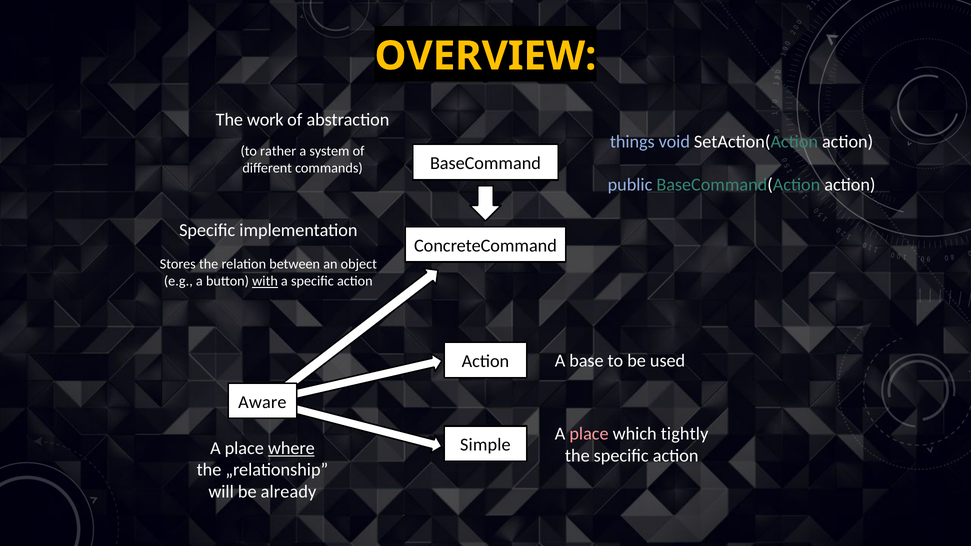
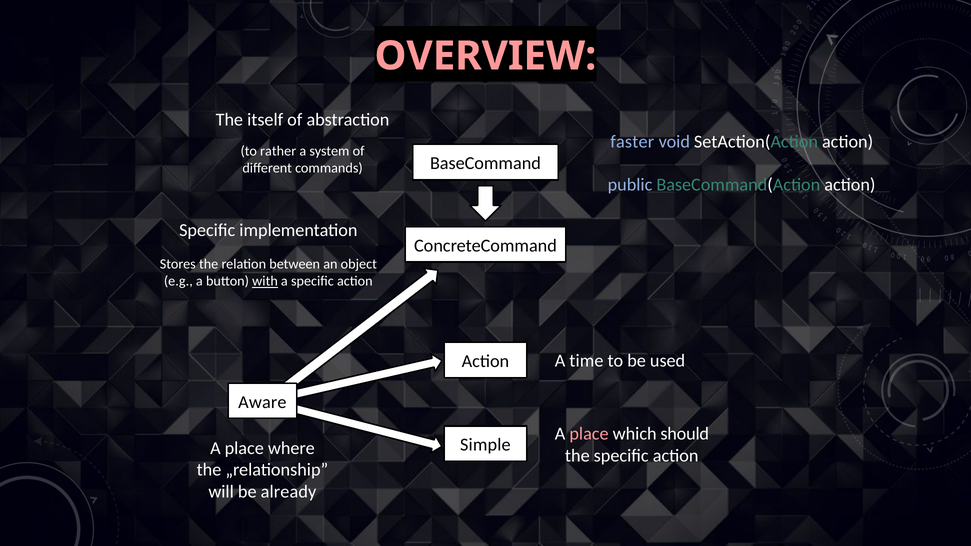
OVERVIEW colour: yellow -> pink
work: work -> itself
things: things -> faster
base: base -> time
tightly: tightly -> should
where underline: present -> none
